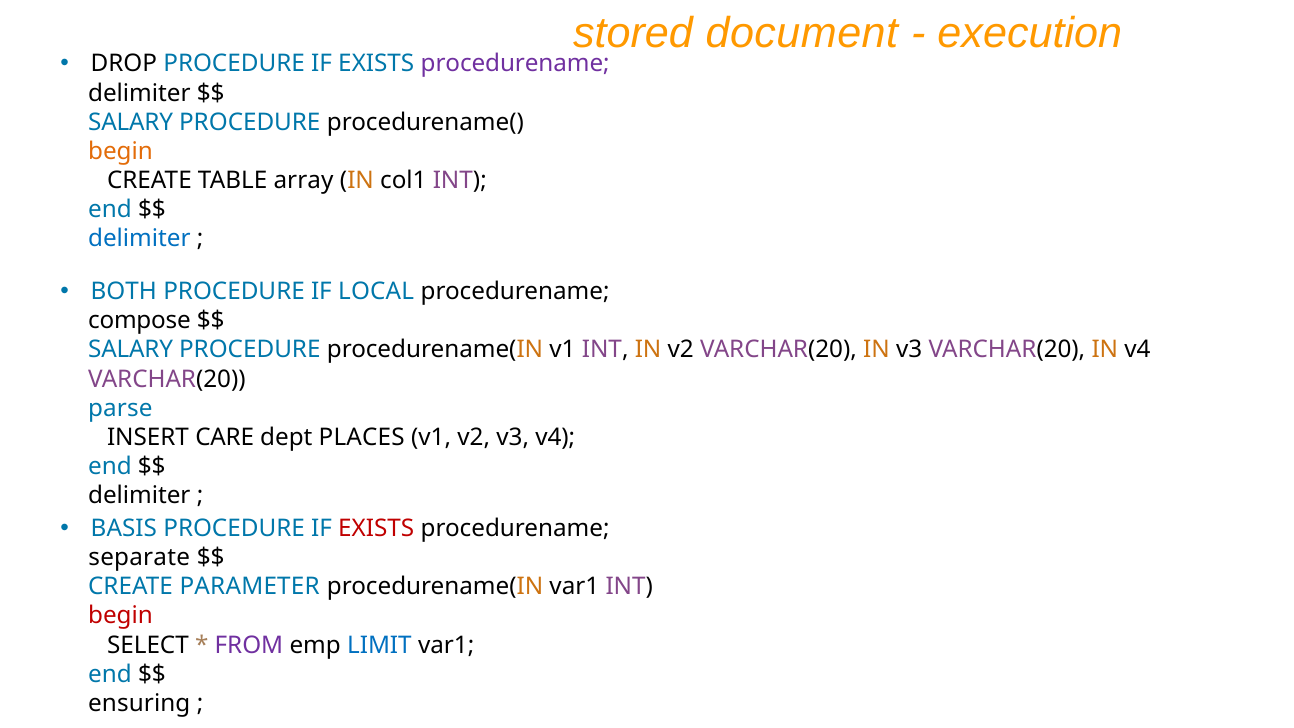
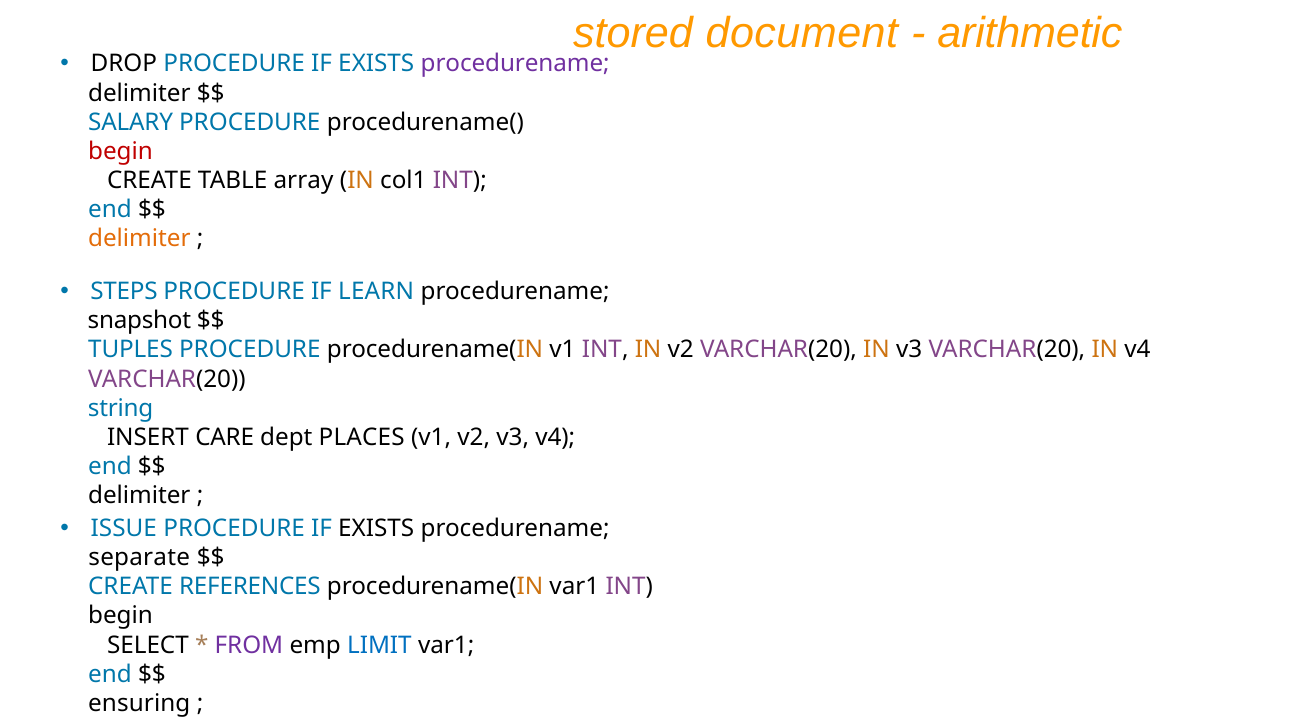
execution: execution -> arithmetic
begin at (121, 151) colour: orange -> red
delimiter at (139, 239) colour: blue -> orange
BOTH: BOTH -> STEPS
LOCAL: LOCAL -> LEARN
compose: compose -> snapshot
SALARY at (131, 350): SALARY -> TUPLES
parse: parse -> string
BASIS: BASIS -> ISSUE
EXISTS at (376, 529) colour: red -> black
PARAMETER: PARAMETER -> REFERENCES
begin at (121, 616) colour: red -> black
